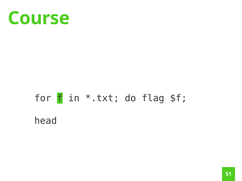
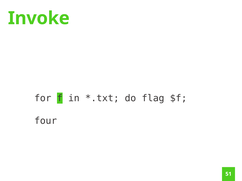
Course: Course -> Invoke
head: head -> four
